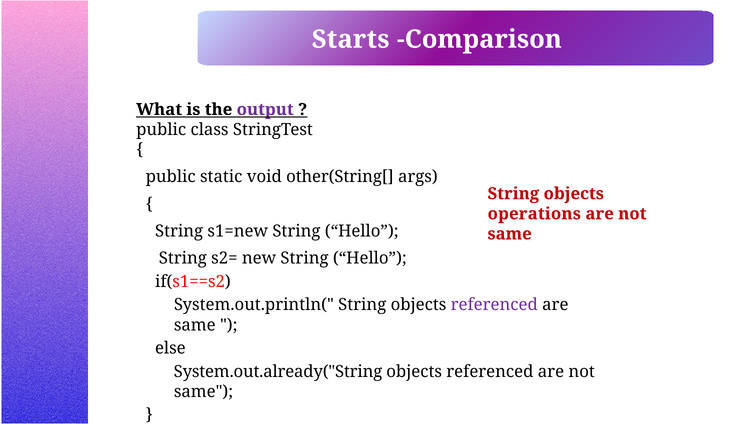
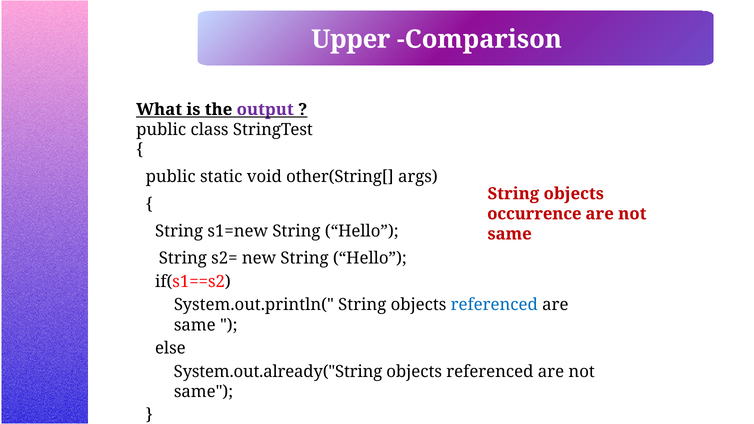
Starts: Starts -> Upper
operations: operations -> occurrence
referenced at (494, 305) colour: purple -> blue
